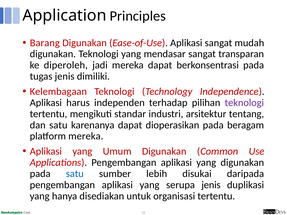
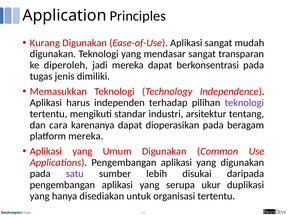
Barang: Barang -> Kurang
Kelembagaan: Kelembagaan -> Memasukkan
dan satu: satu -> cara
satu at (75, 174) colour: blue -> purple
serupa jenis: jenis -> ukur
